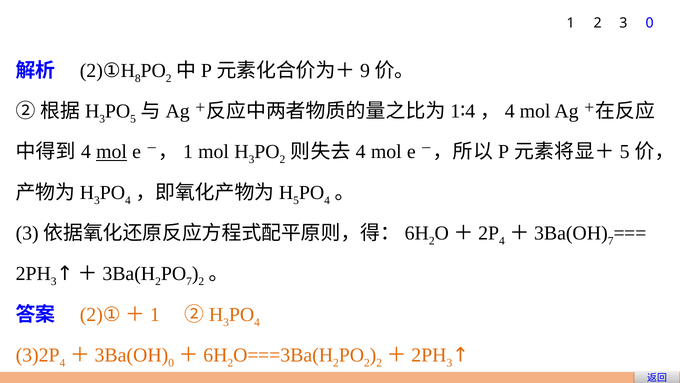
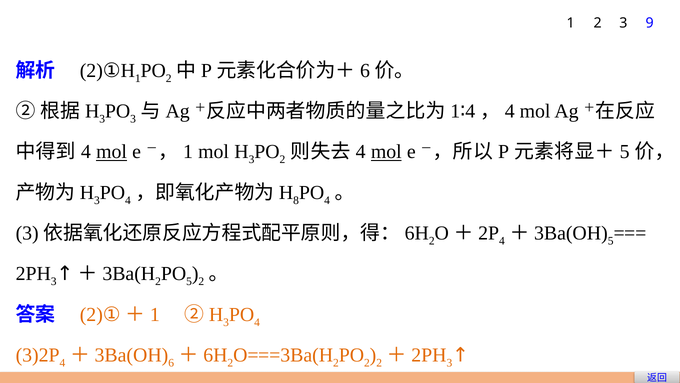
3 0: 0 -> 9
8 at (138, 78): 8 -> 1
9 at (365, 70): 9 -> 6
5 at (133, 119): 5 -> 3
mol at (386, 152) underline: none -> present
5 at (296, 200): 5 -> 8
7 at (611, 241): 7 -> 5
7 at (189, 281): 7 -> 5
0 at (171, 363): 0 -> 6
